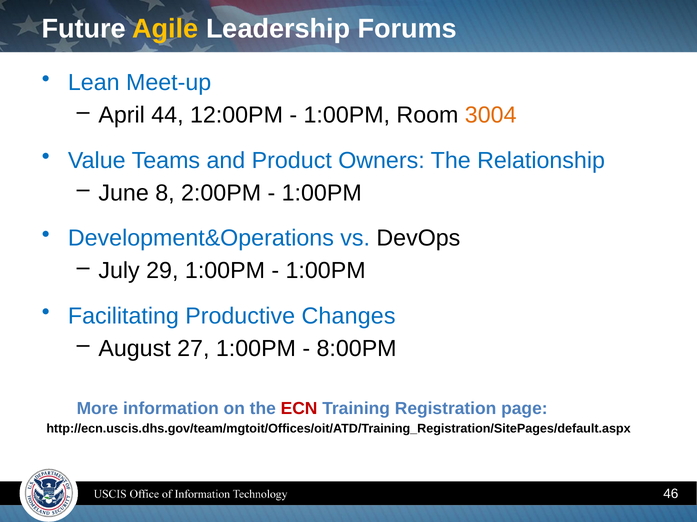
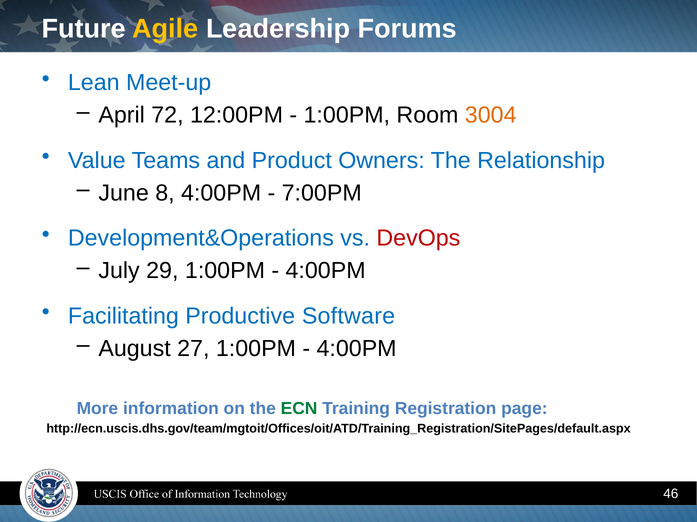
44: 44 -> 72
8 2:00PM: 2:00PM -> 4:00PM
1:00PM at (322, 193): 1:00PM -> 7:00PM
DevOps colour: black -> red
1:00PM at (326, 271): 1:00PM -> 4:00PM
Changes: Changes -> Software
8:00PM at (357, 349): 8:00PM -> 4:00PM
ECN colour: red -> green
